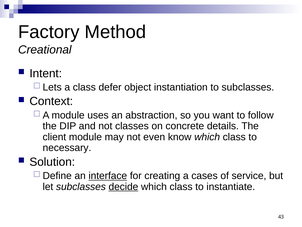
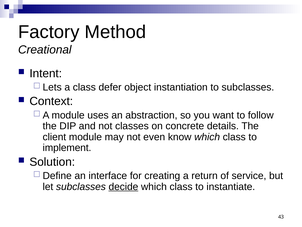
necessary: necessary -> implement
interface underline: present -> none
cases: cases -> return
